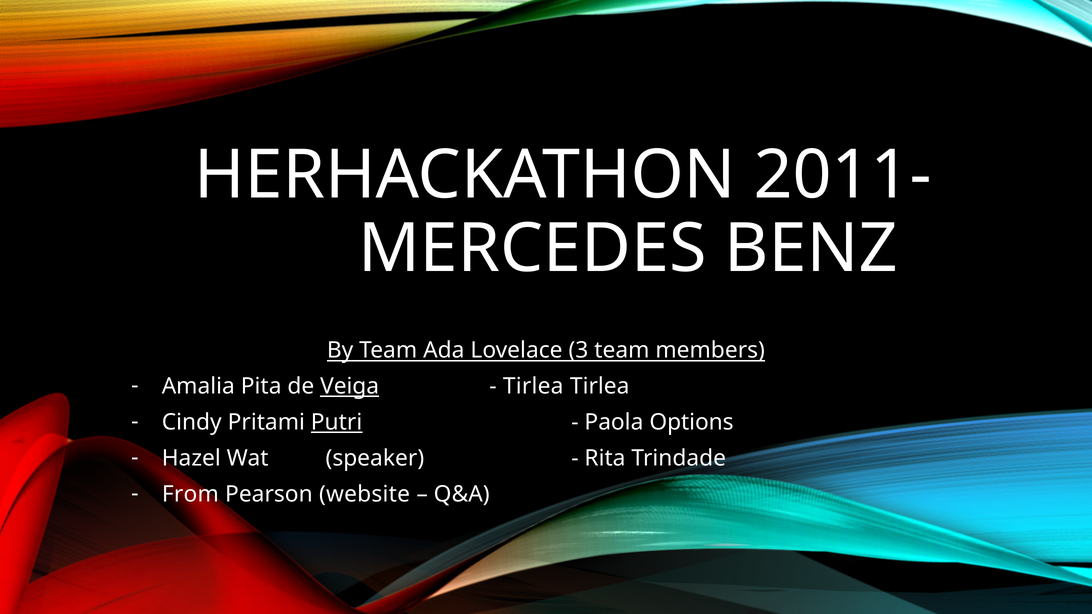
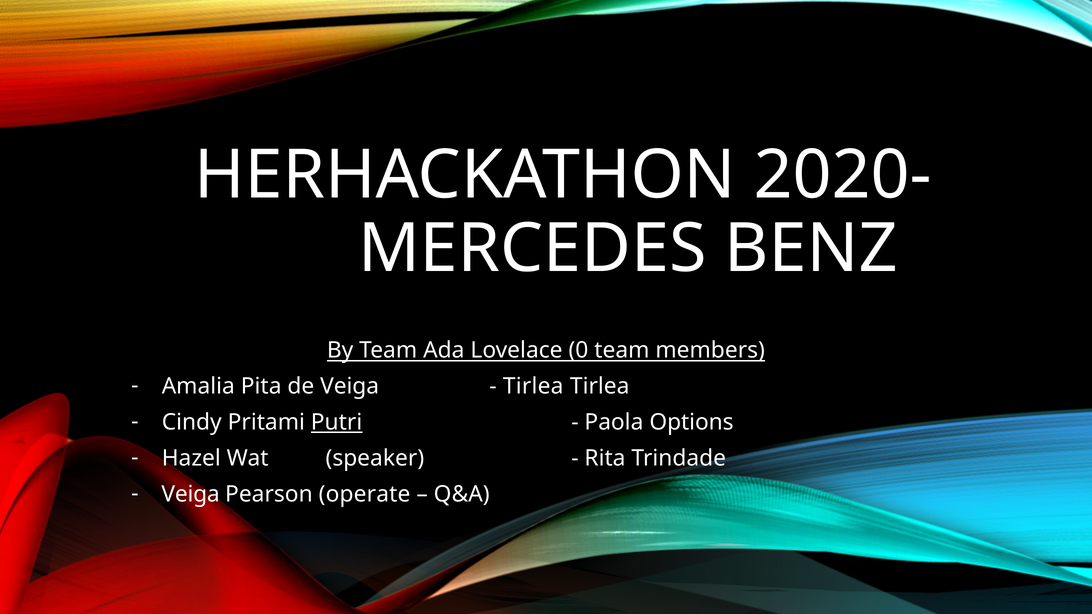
2011-: 2011- -> 2020-
3: 3 -> 0
Veiga at (350, 386) underline: present -> none
From at (190, 494): From -> Veiga
website: website -> operate
